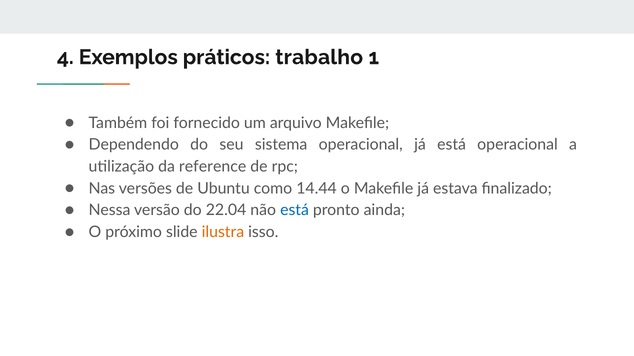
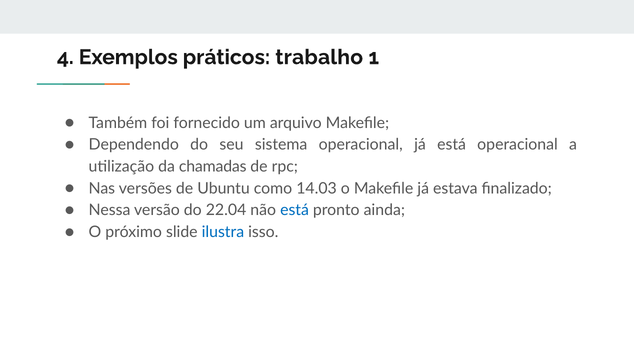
reference: reference -> chamadas
14.44: 14.44 -> 14.03
ilustra colour: orange -> blue
